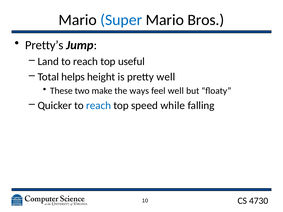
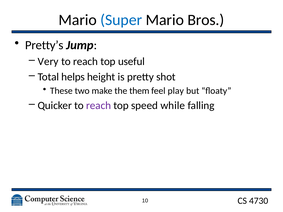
Land: Land -> Very
pretty well: well -> shot
ways: ways -> them
feel well: well -> play
reach at (99, 106) colour: blue -> purple
